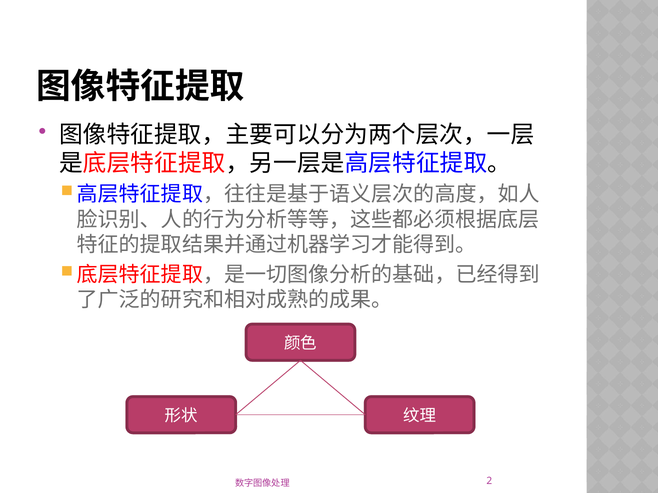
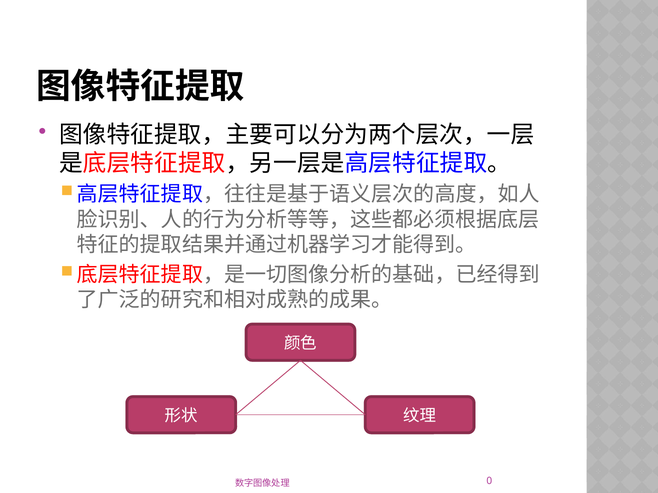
2: 2 -> 0
